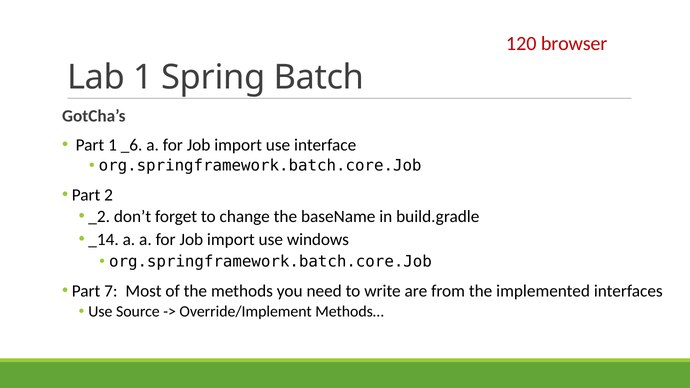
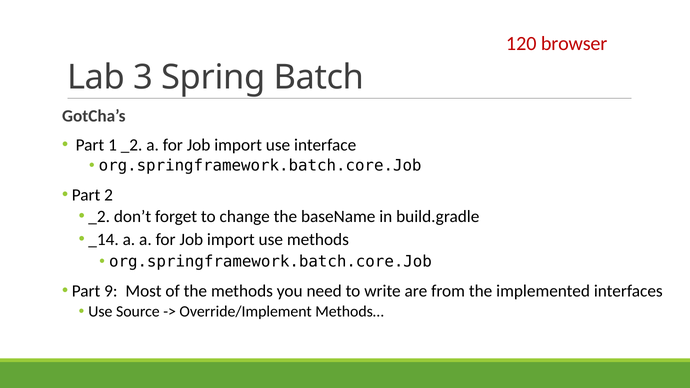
Lab 1: 1 -> 3
1 _6: _6 -> _2
use windows: windows -> methods
7: 7 -> 9
